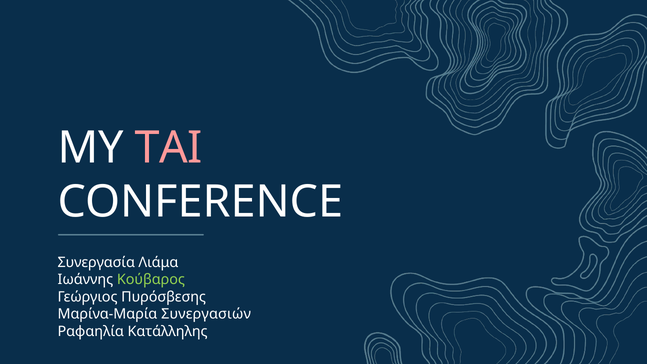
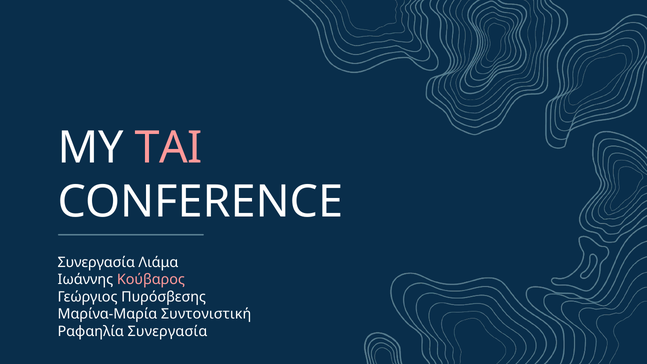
Κούβαρος colour: light green -> pink
Συνεργασιών: Συνεργασιών -> Συντονιστική
Ραφαηλία Κατάλληλης: Κατάλληλης -> Συνεργασία
